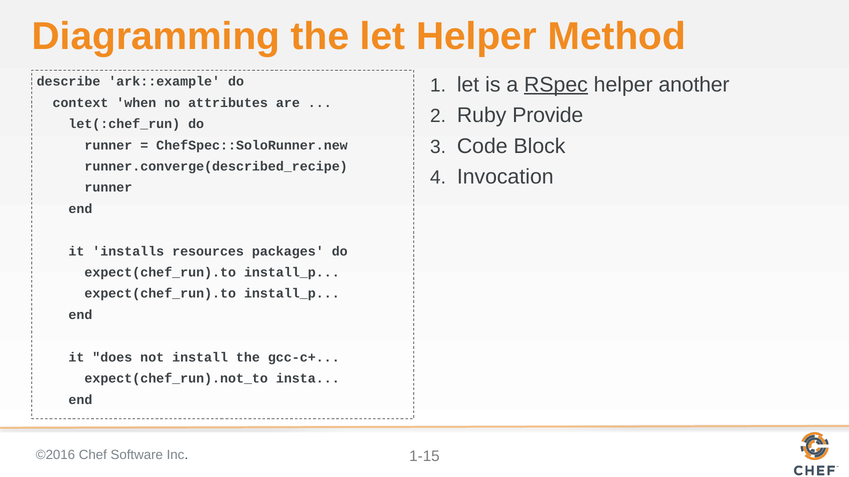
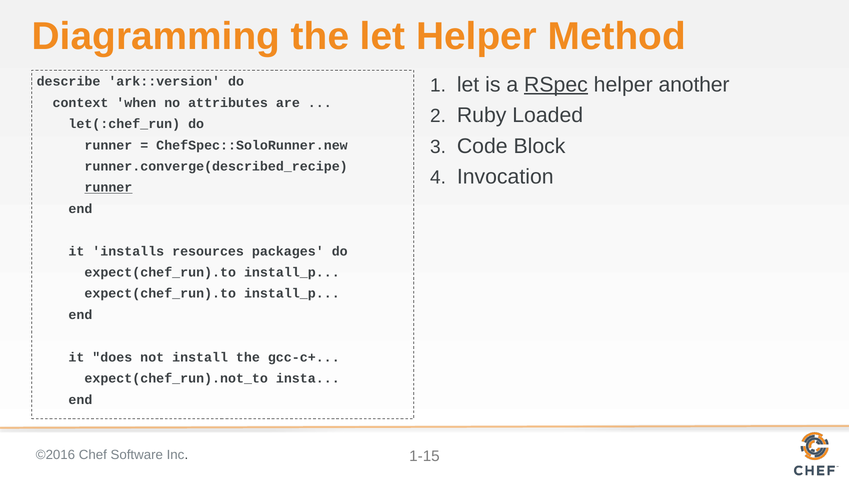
ark::example: ark::example -> ark::version
Provide: Provide -> Loaded
runner at (108, 188) underline: none -> present
